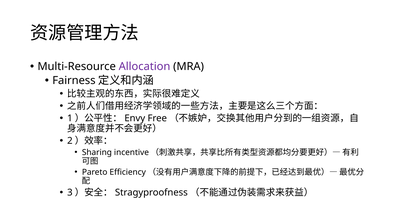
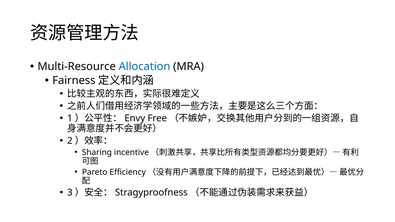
Allocation colour: purple -> blue
